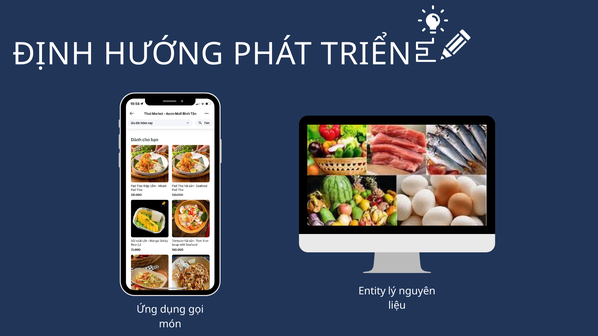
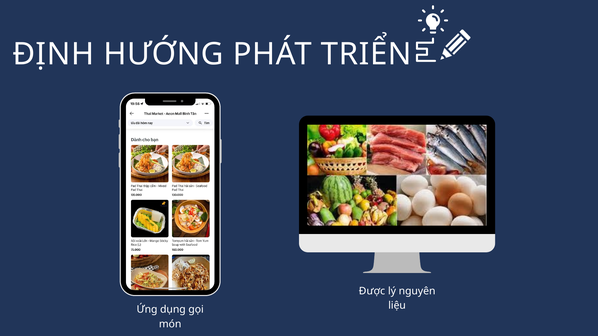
Entity: Entity -> Được
